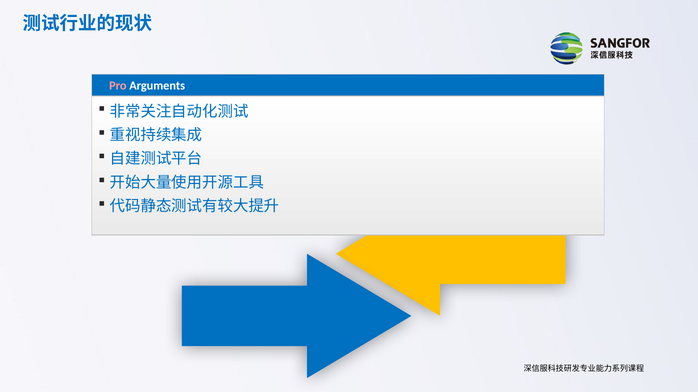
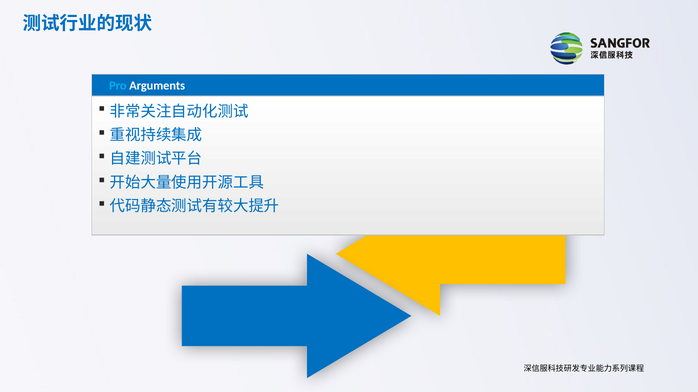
Pro colour: pink -> light blue
